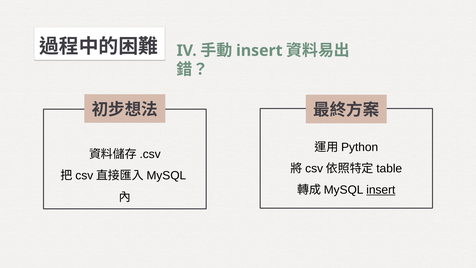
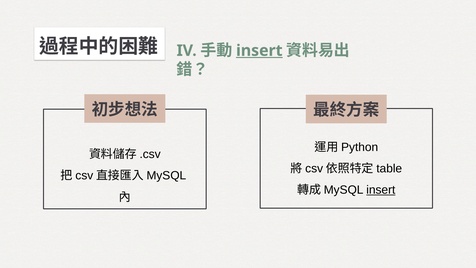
insert at (259, 51) underline: none -> present
